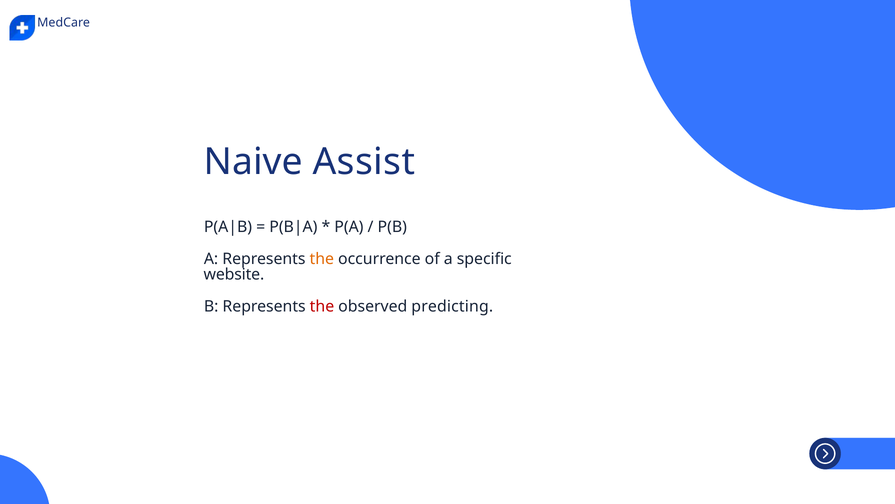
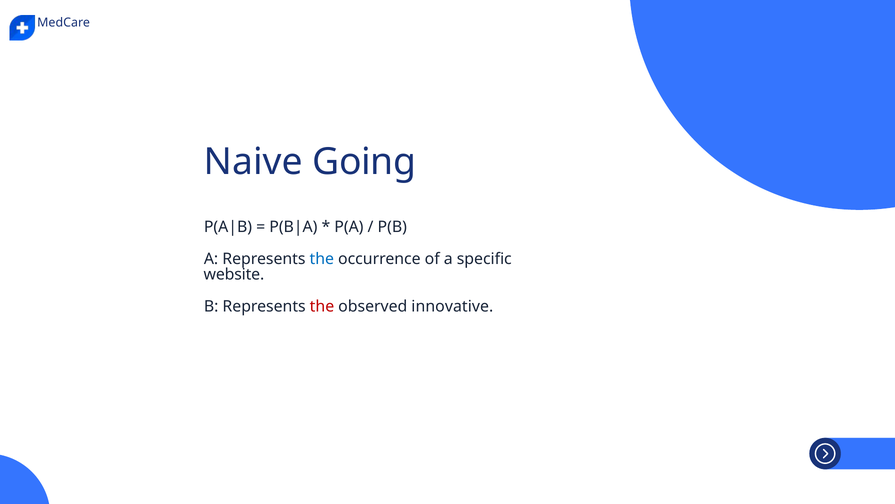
Assist: Assist -> Going
the at (322, 259) colour: orange -> blue
predicting: predicting -> innovative
